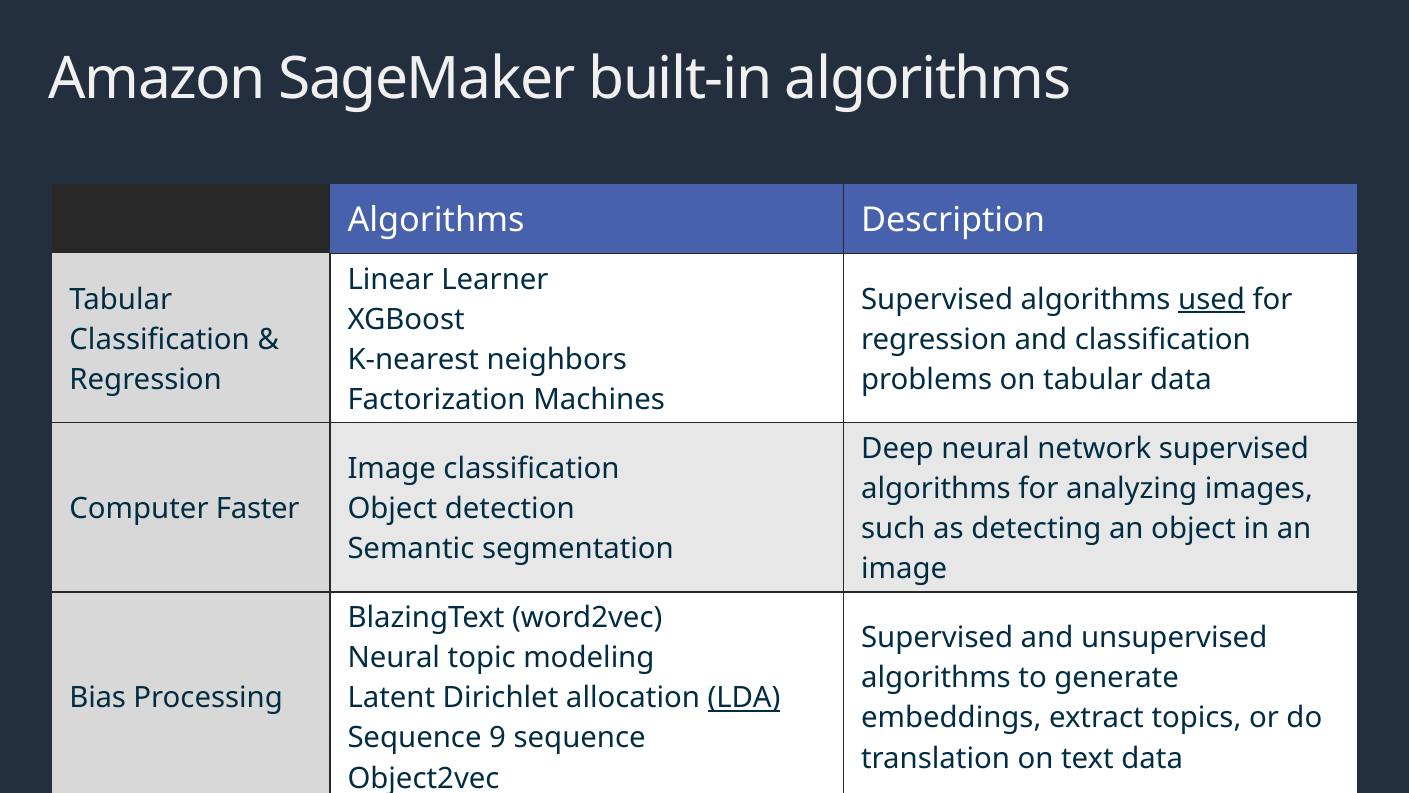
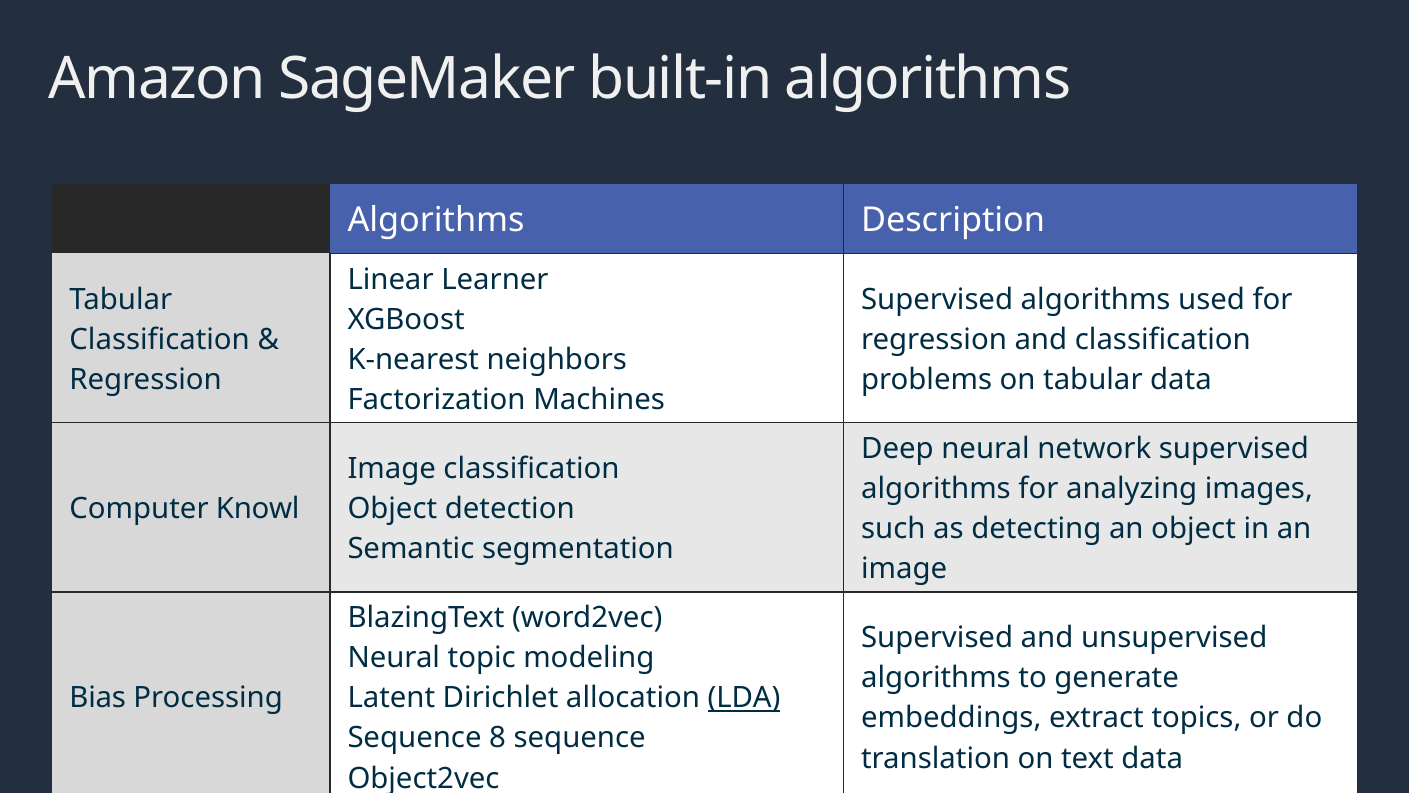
used underline: present -> none
Faster: Faster -> Knowl
9: 9 -> 8
